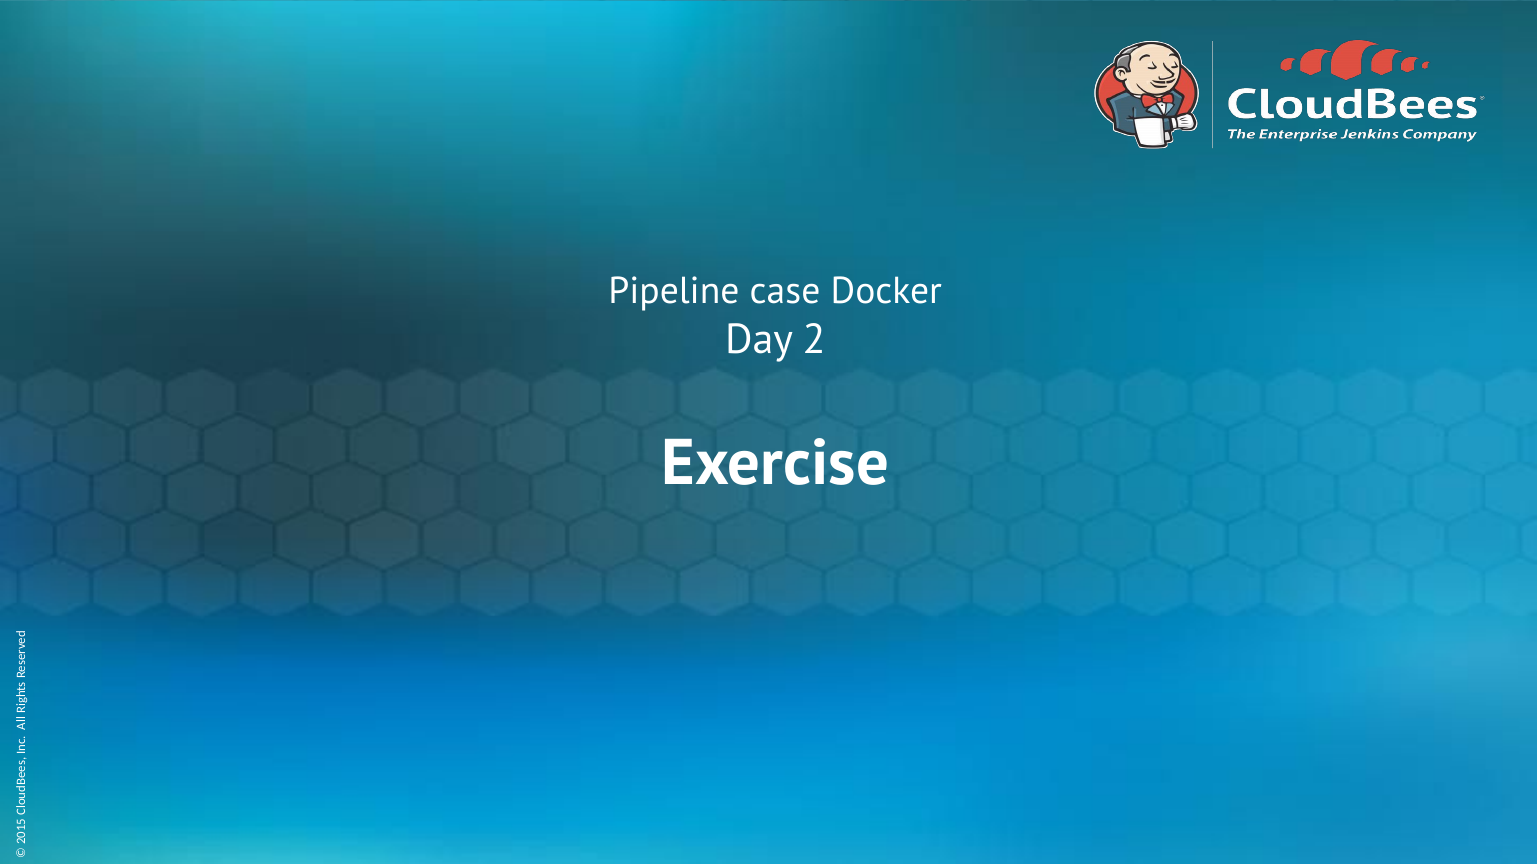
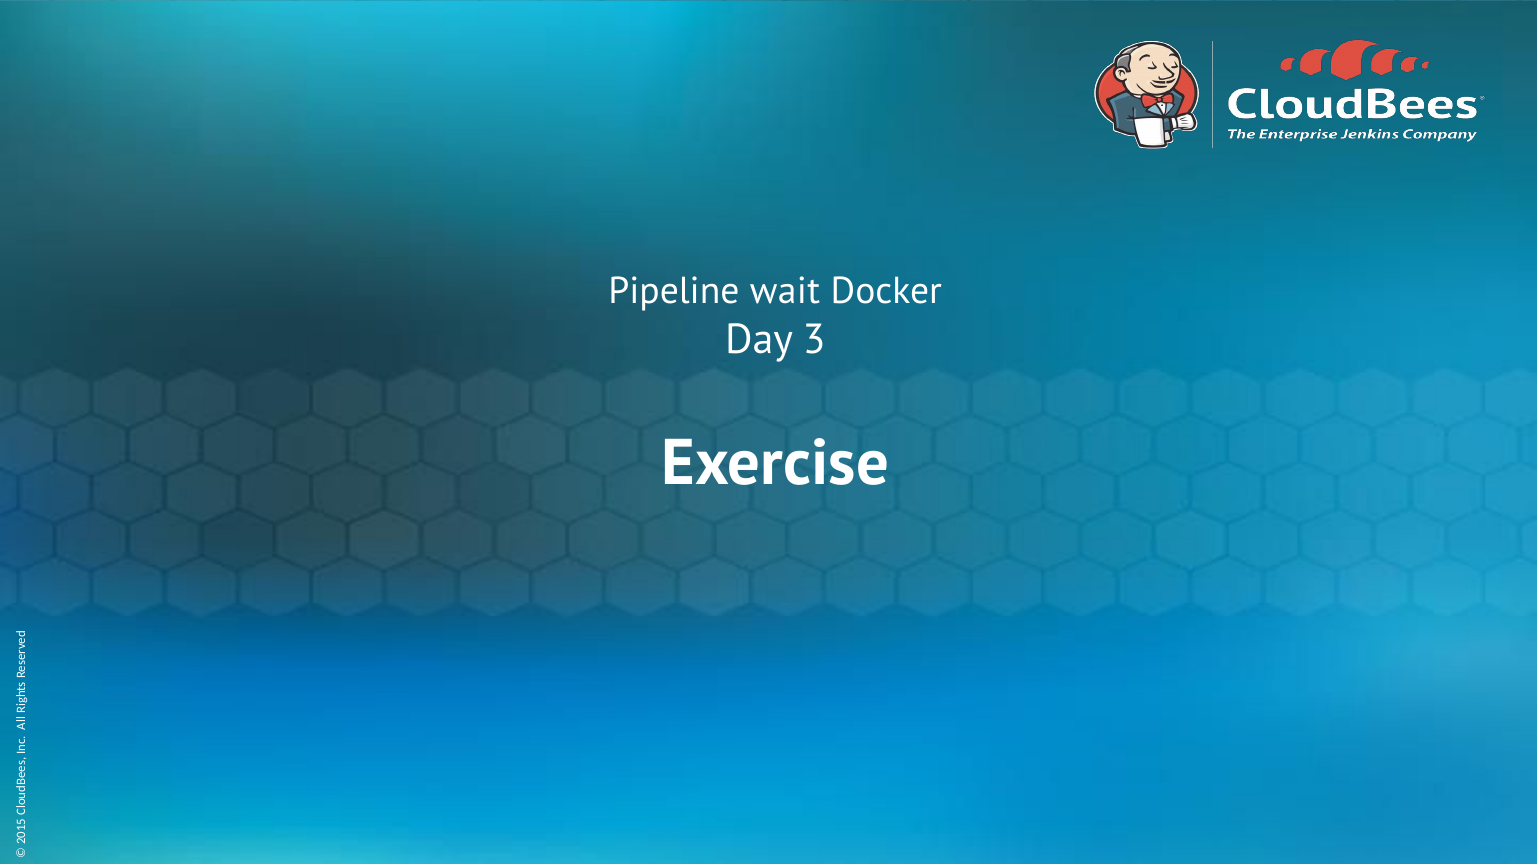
case: case -> wait
Day 2: 2 -> 3
